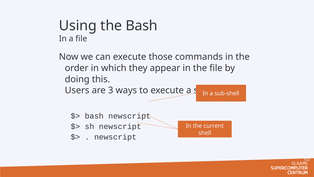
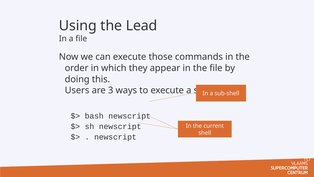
the Bash: Bash -> Lead
